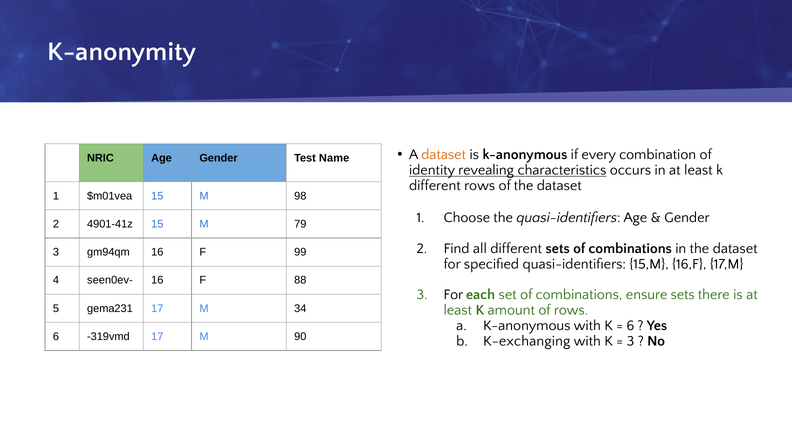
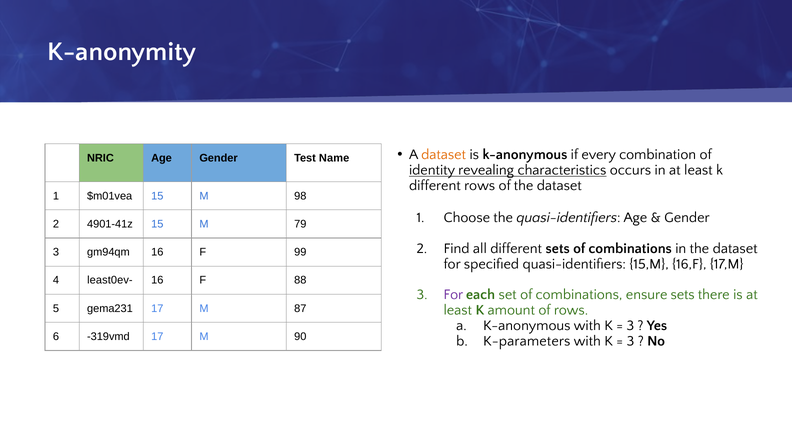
seen0ev-: seen0ev- -> least0ev-
For at (453, 294) colour: black -> purple
34: 34 -> 87
6 at (630, 325): 6 -> 3
K-exchanging: K-exchanging -> K-parameters
